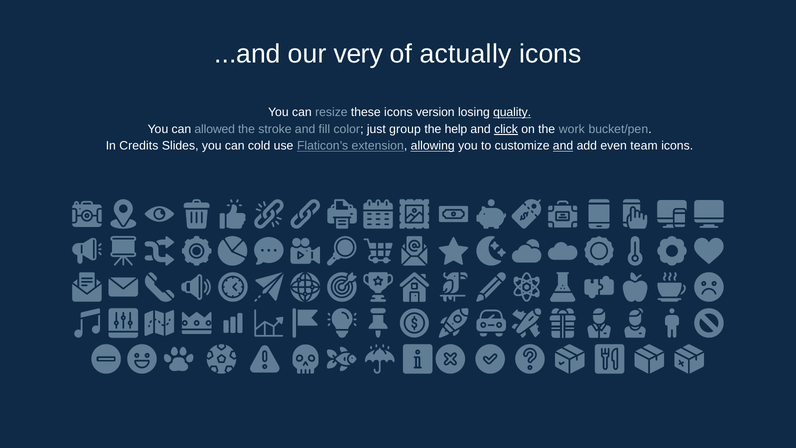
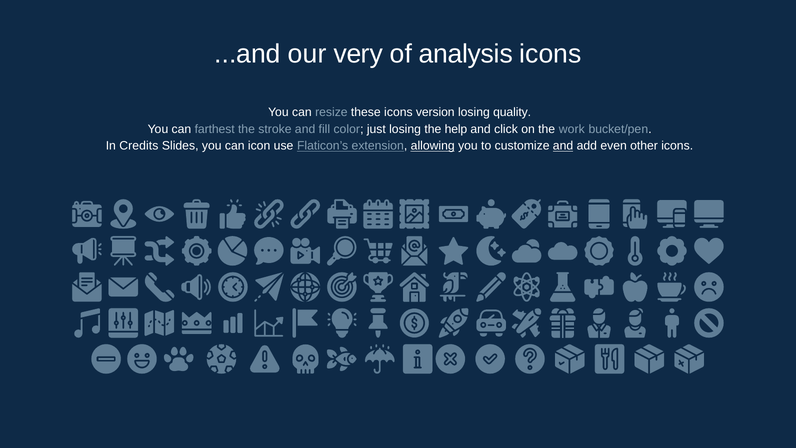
actually: actually -> analysis
quality underline: present -> none
allowed: allowed -> farthest
just group: group -> losing
click underline: present -> none
cold: cold -> icon
team: team -> other
